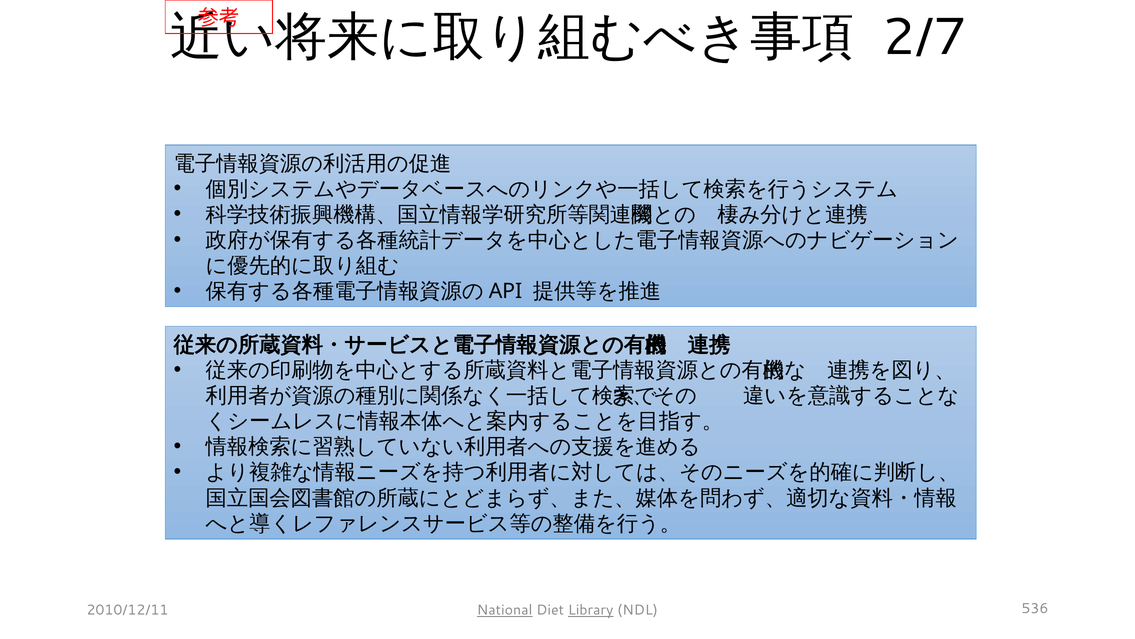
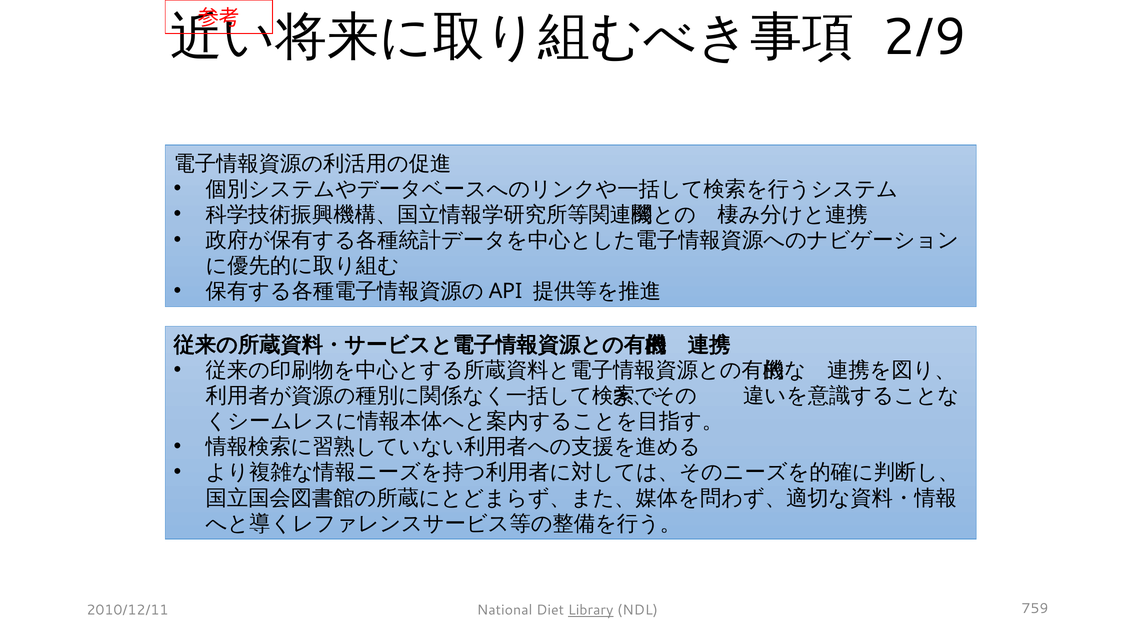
2/7: 2/7 -> 2/9
National underline: present -> none
536: 536 -> 759
